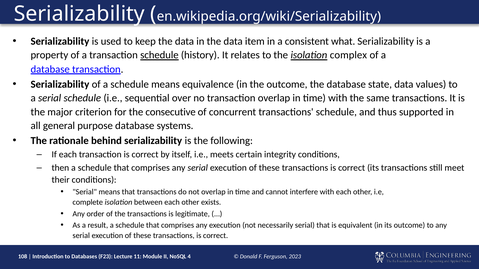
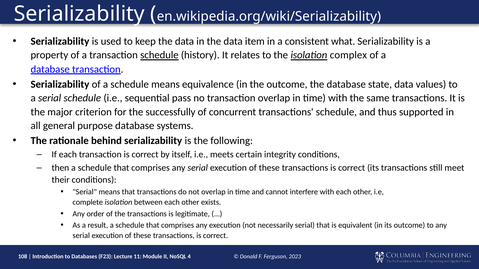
over: over -> pass
consecutive: consecutive -> successfully
